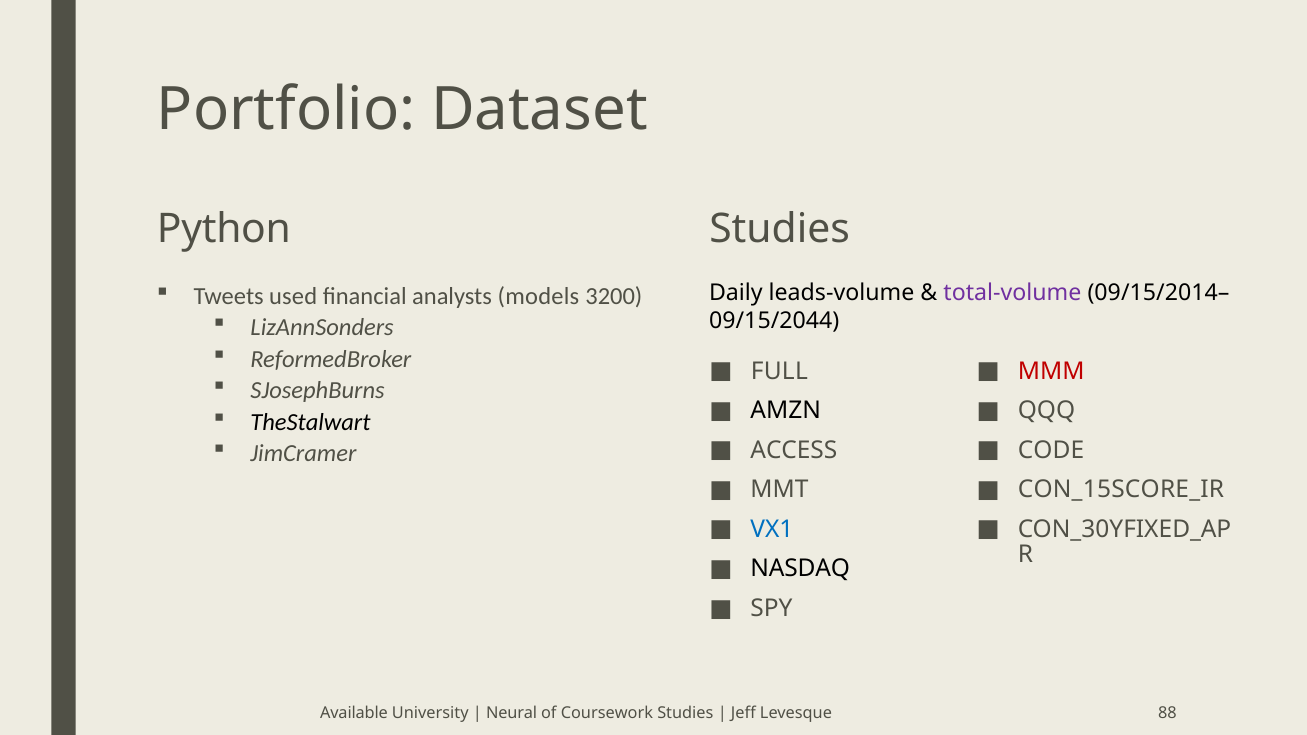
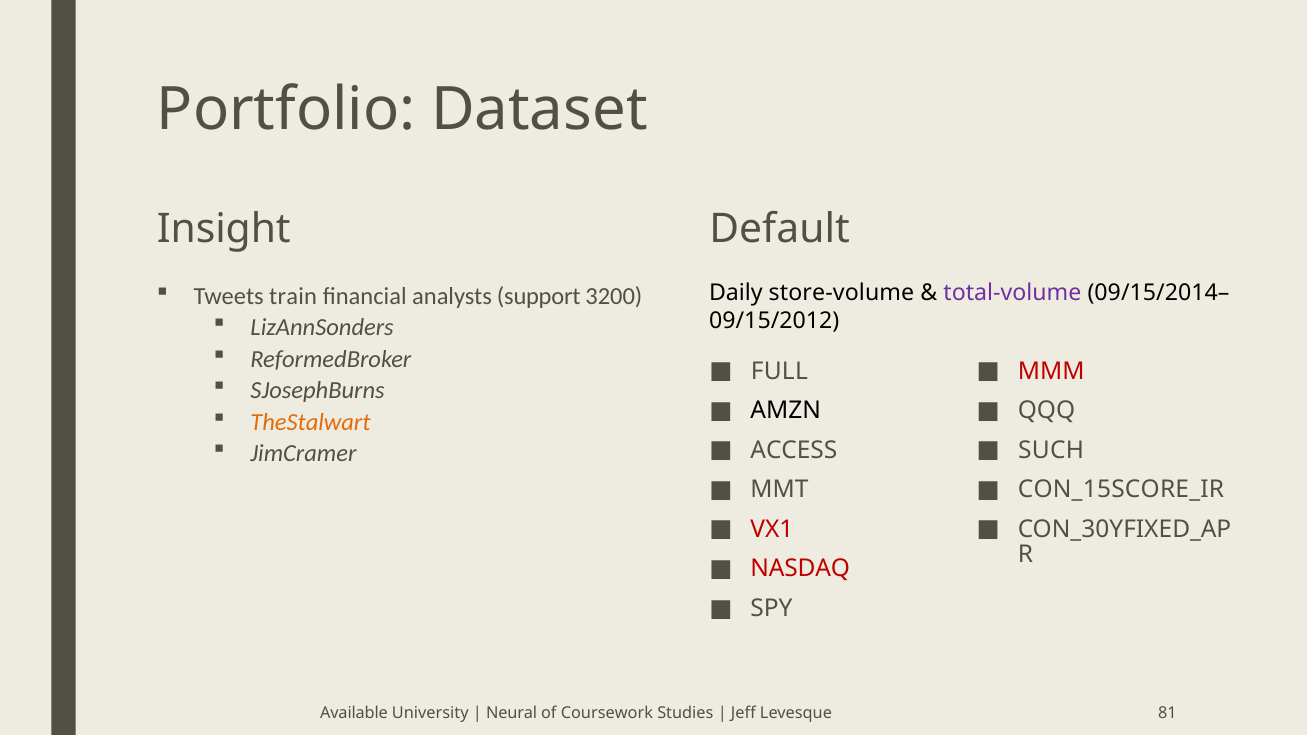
Python: Python -> Insight
Studies at (780, 230): Studies -> Default
used: used -> train
models: models -> support
leads-volume: leads-volume -> store-volume
09/15/2044: 09/15/2044 -> 09/15/2012
TheStalwart colour: black -> orange
CODE: CODE -> SUCH
VX1 colour: blue -> red
NASDAQ colour: black -> red
88: 88 -> 81
